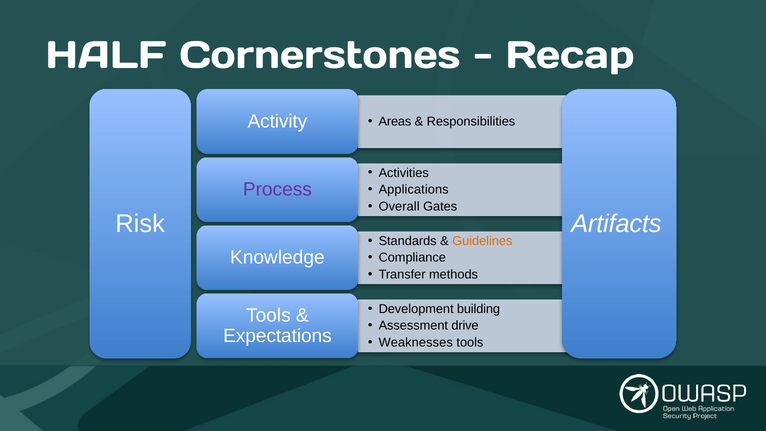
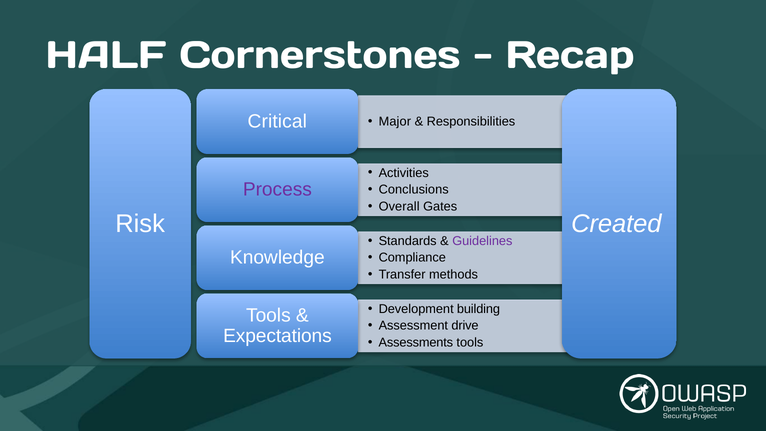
Activity: Activity -> Critical
Areas: Areas -> Major
Applications: Applications -> Conclusions
Artifacts: Artifacts -> Created
Guidelines colour: orange -> purple
Weaknesses: Weaknesses -> Assessments
